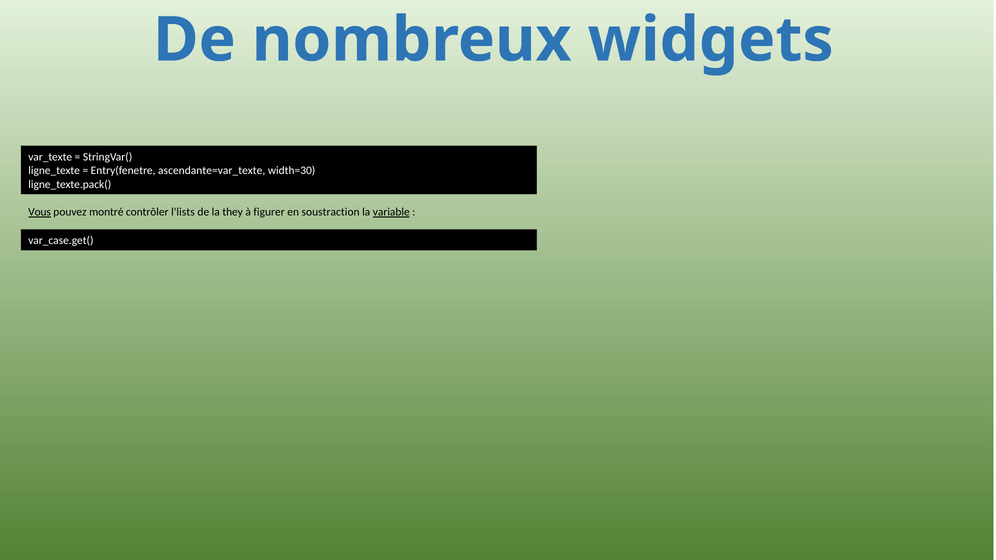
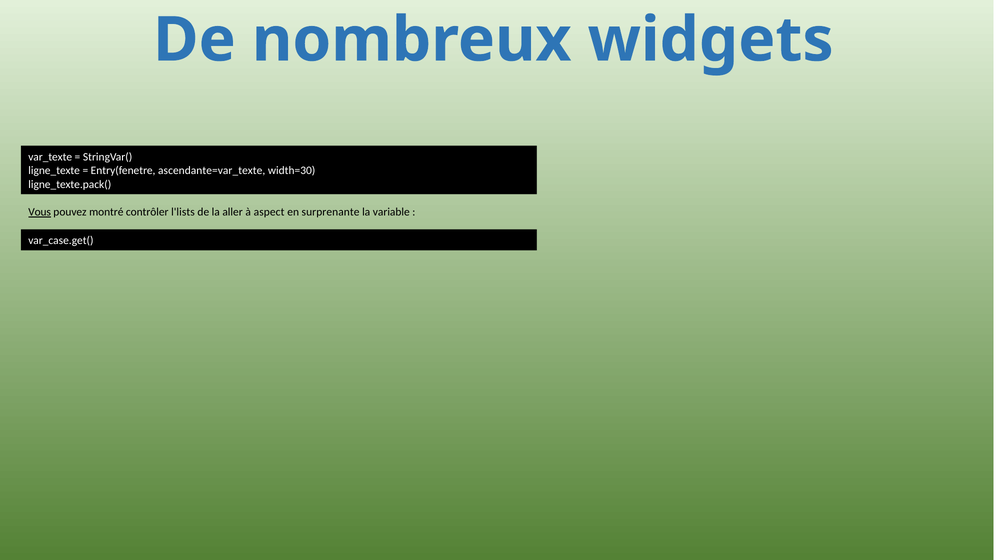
they: they -> aller
figurer: figurer -> aspect
soustraction: soustraction -> surprenante
variable underline: present -> none
